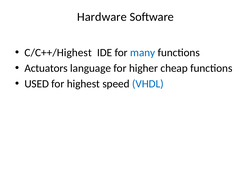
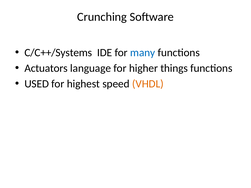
Hardware: Hardware -> Crunching
C/C++/Highest: C/C++/Highest -> C/C++/Systems
cheap: cheap -> things
VHDL colour: blue -> orange
